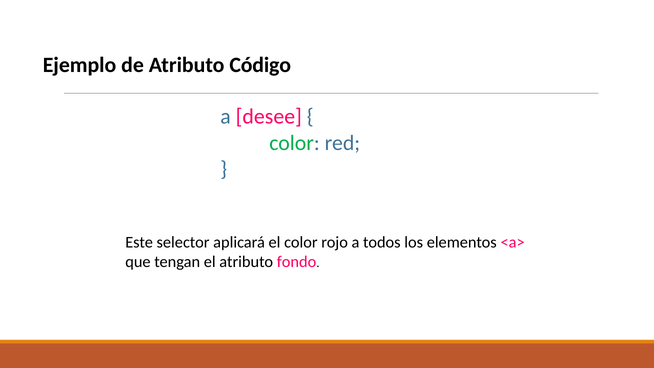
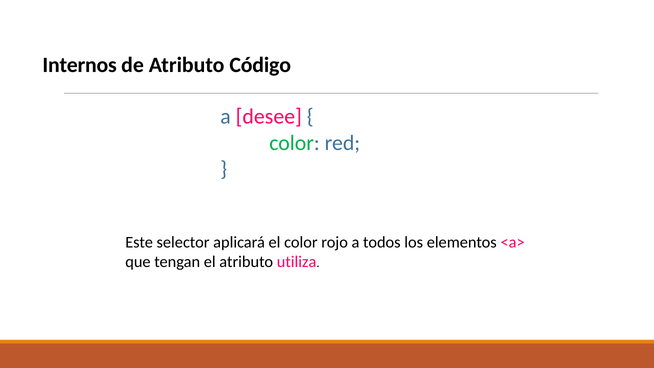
Ejemplo: Ejemplo -> Internos
fondo: fondo -> utiliza
